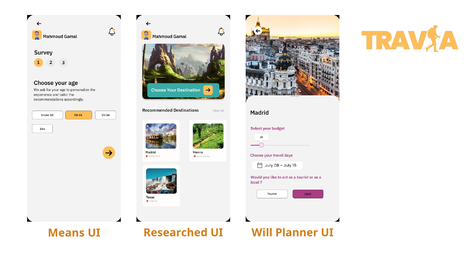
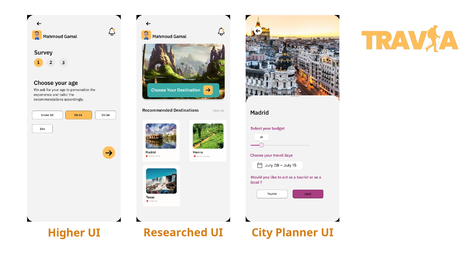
Means: Means -> Higher
Will: Will -> City
